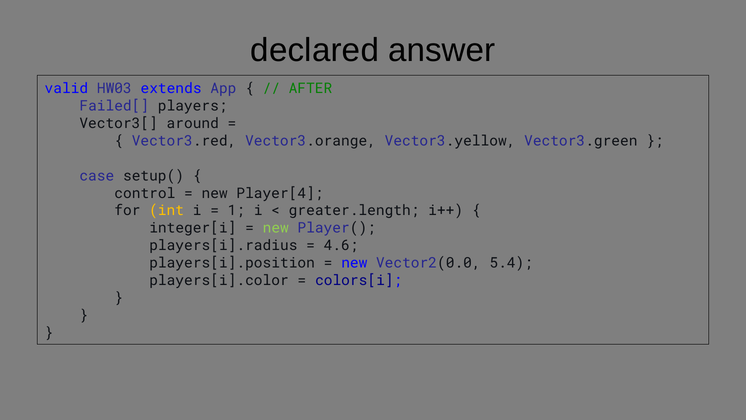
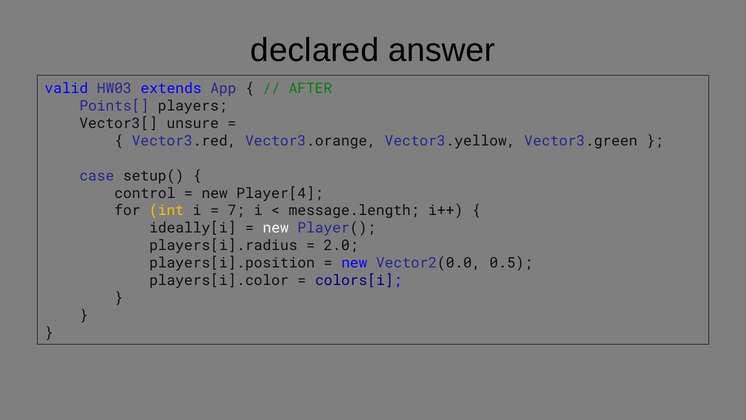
Failed[: Failed[ -> Points[
around: around -> unsure
1: 1 -> 7
greater.length: greater.length -> message.length
integer[i: integer[i -> ideally[i
new at (276, 228) colour: light green -> white
4.6: 4.6 -> 2.0
5.4: 5.4 -> 0.5
